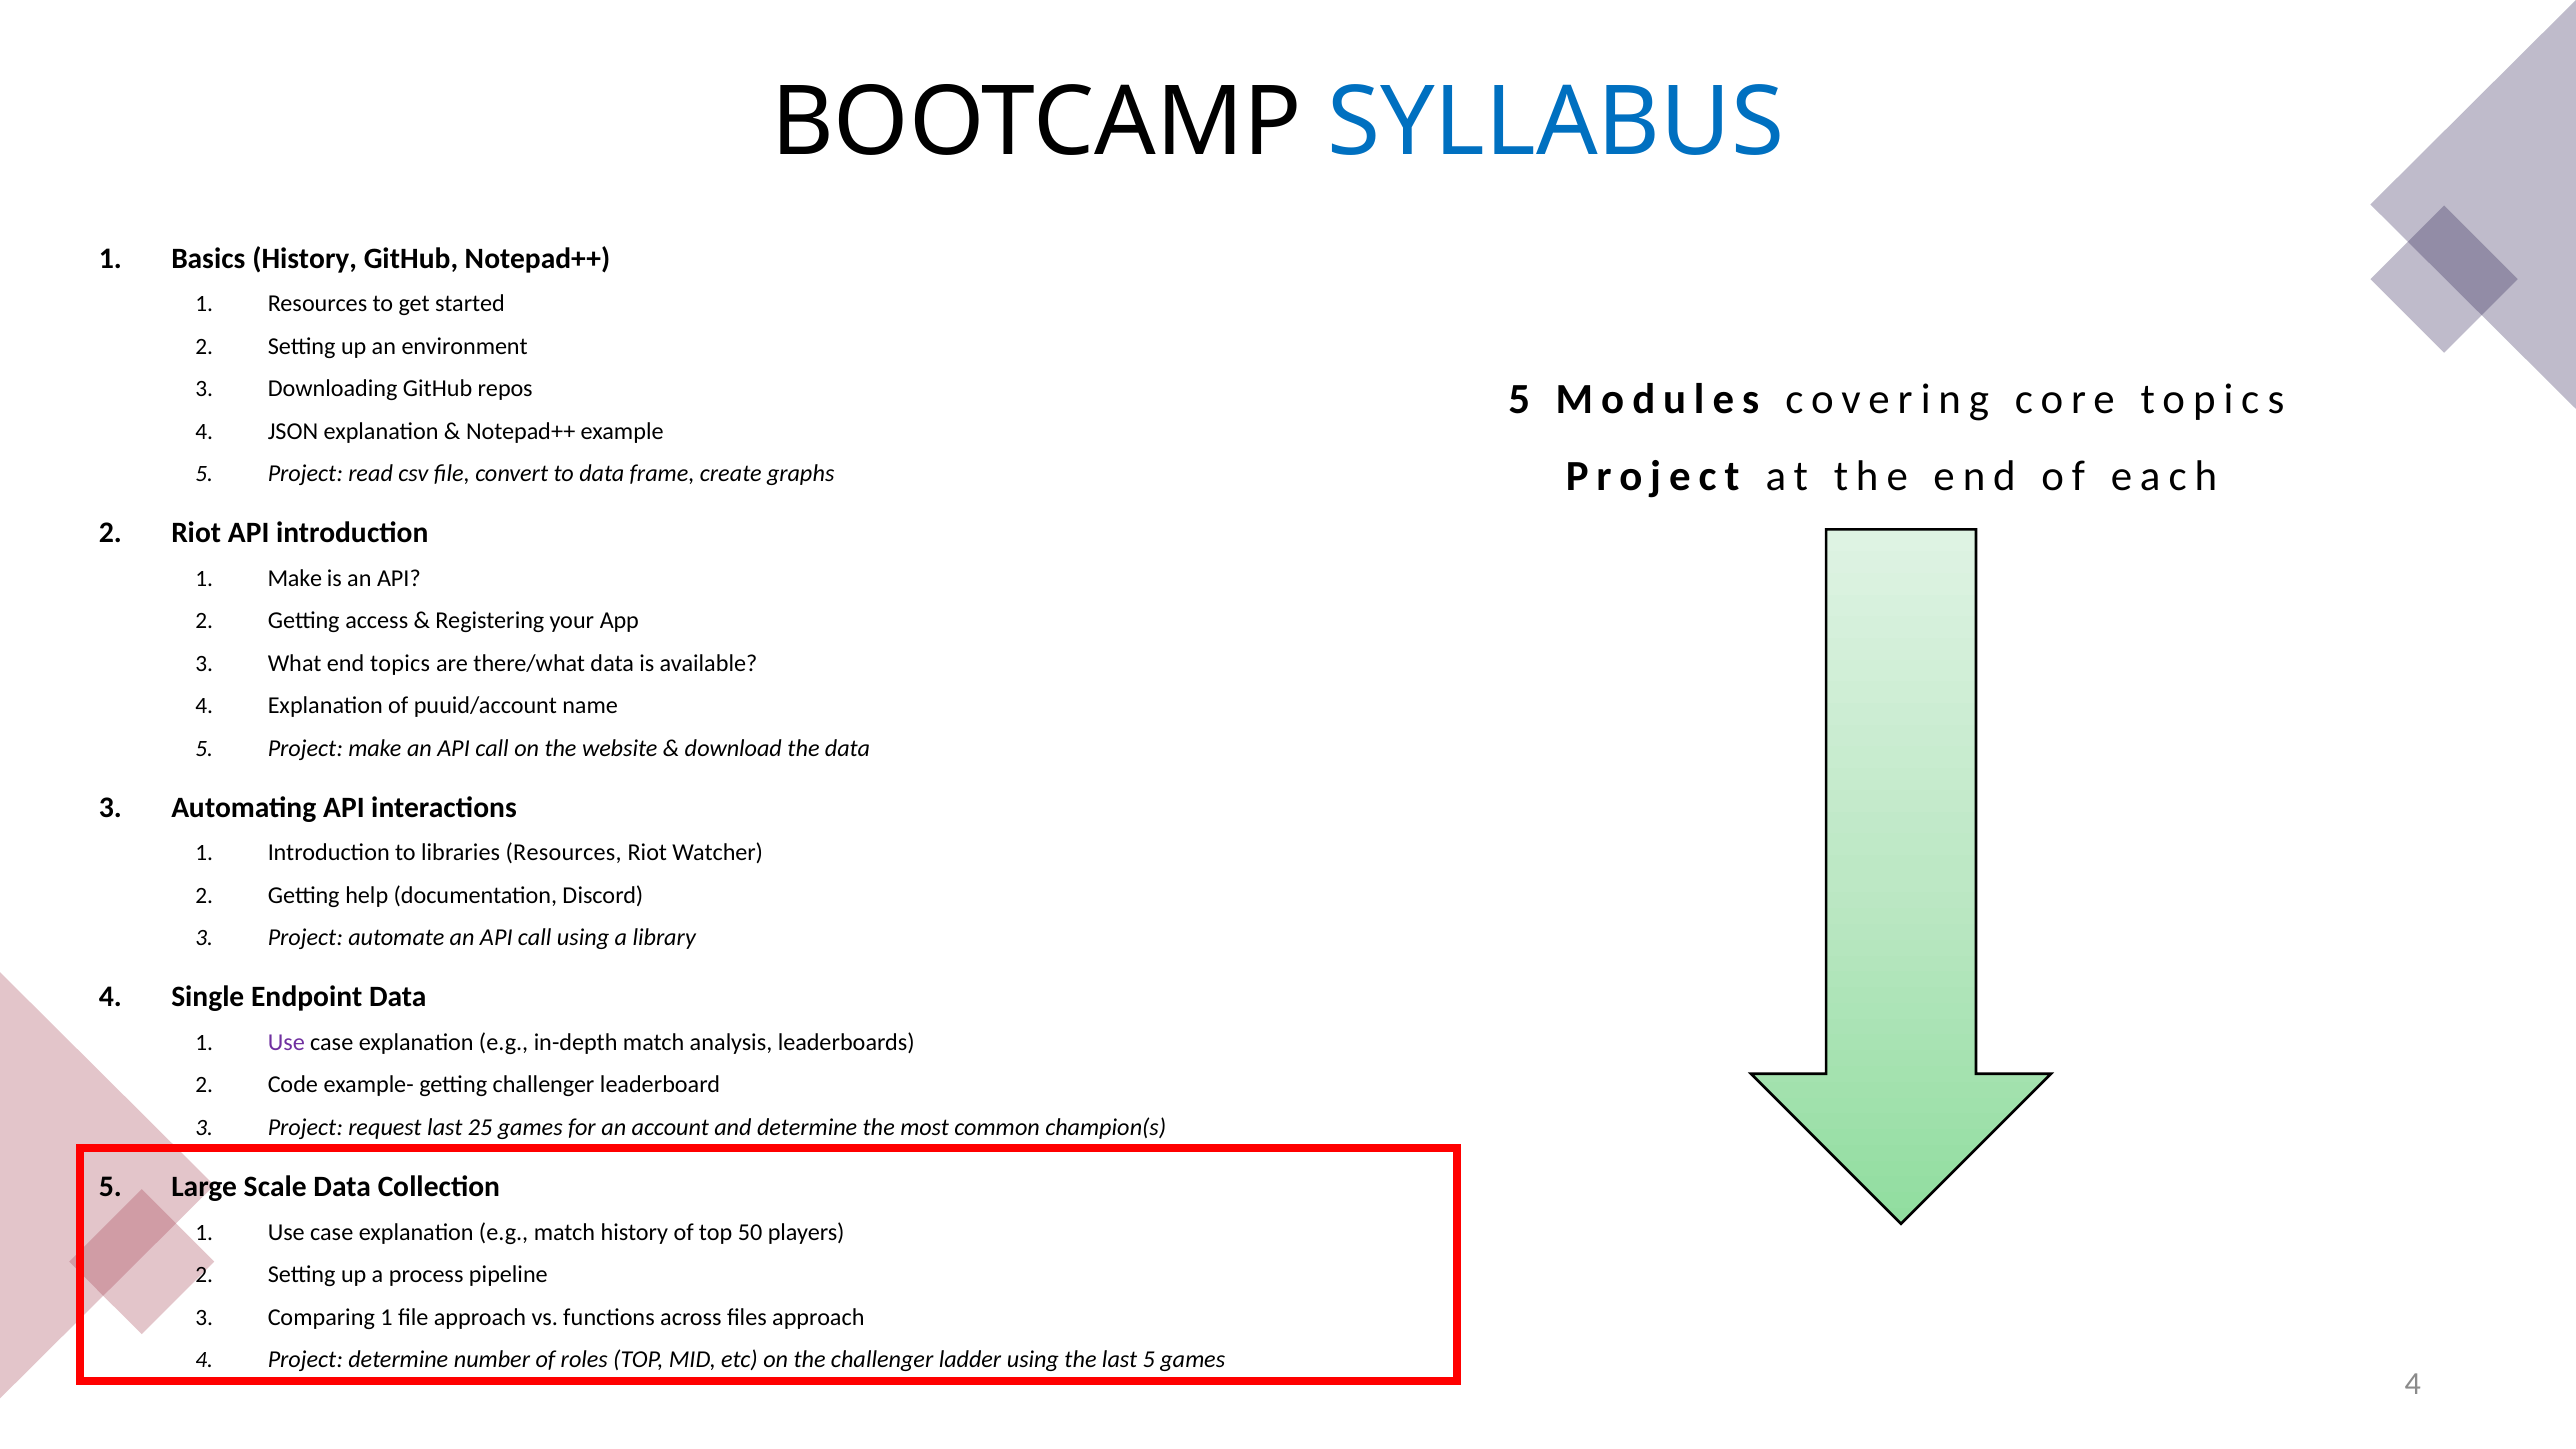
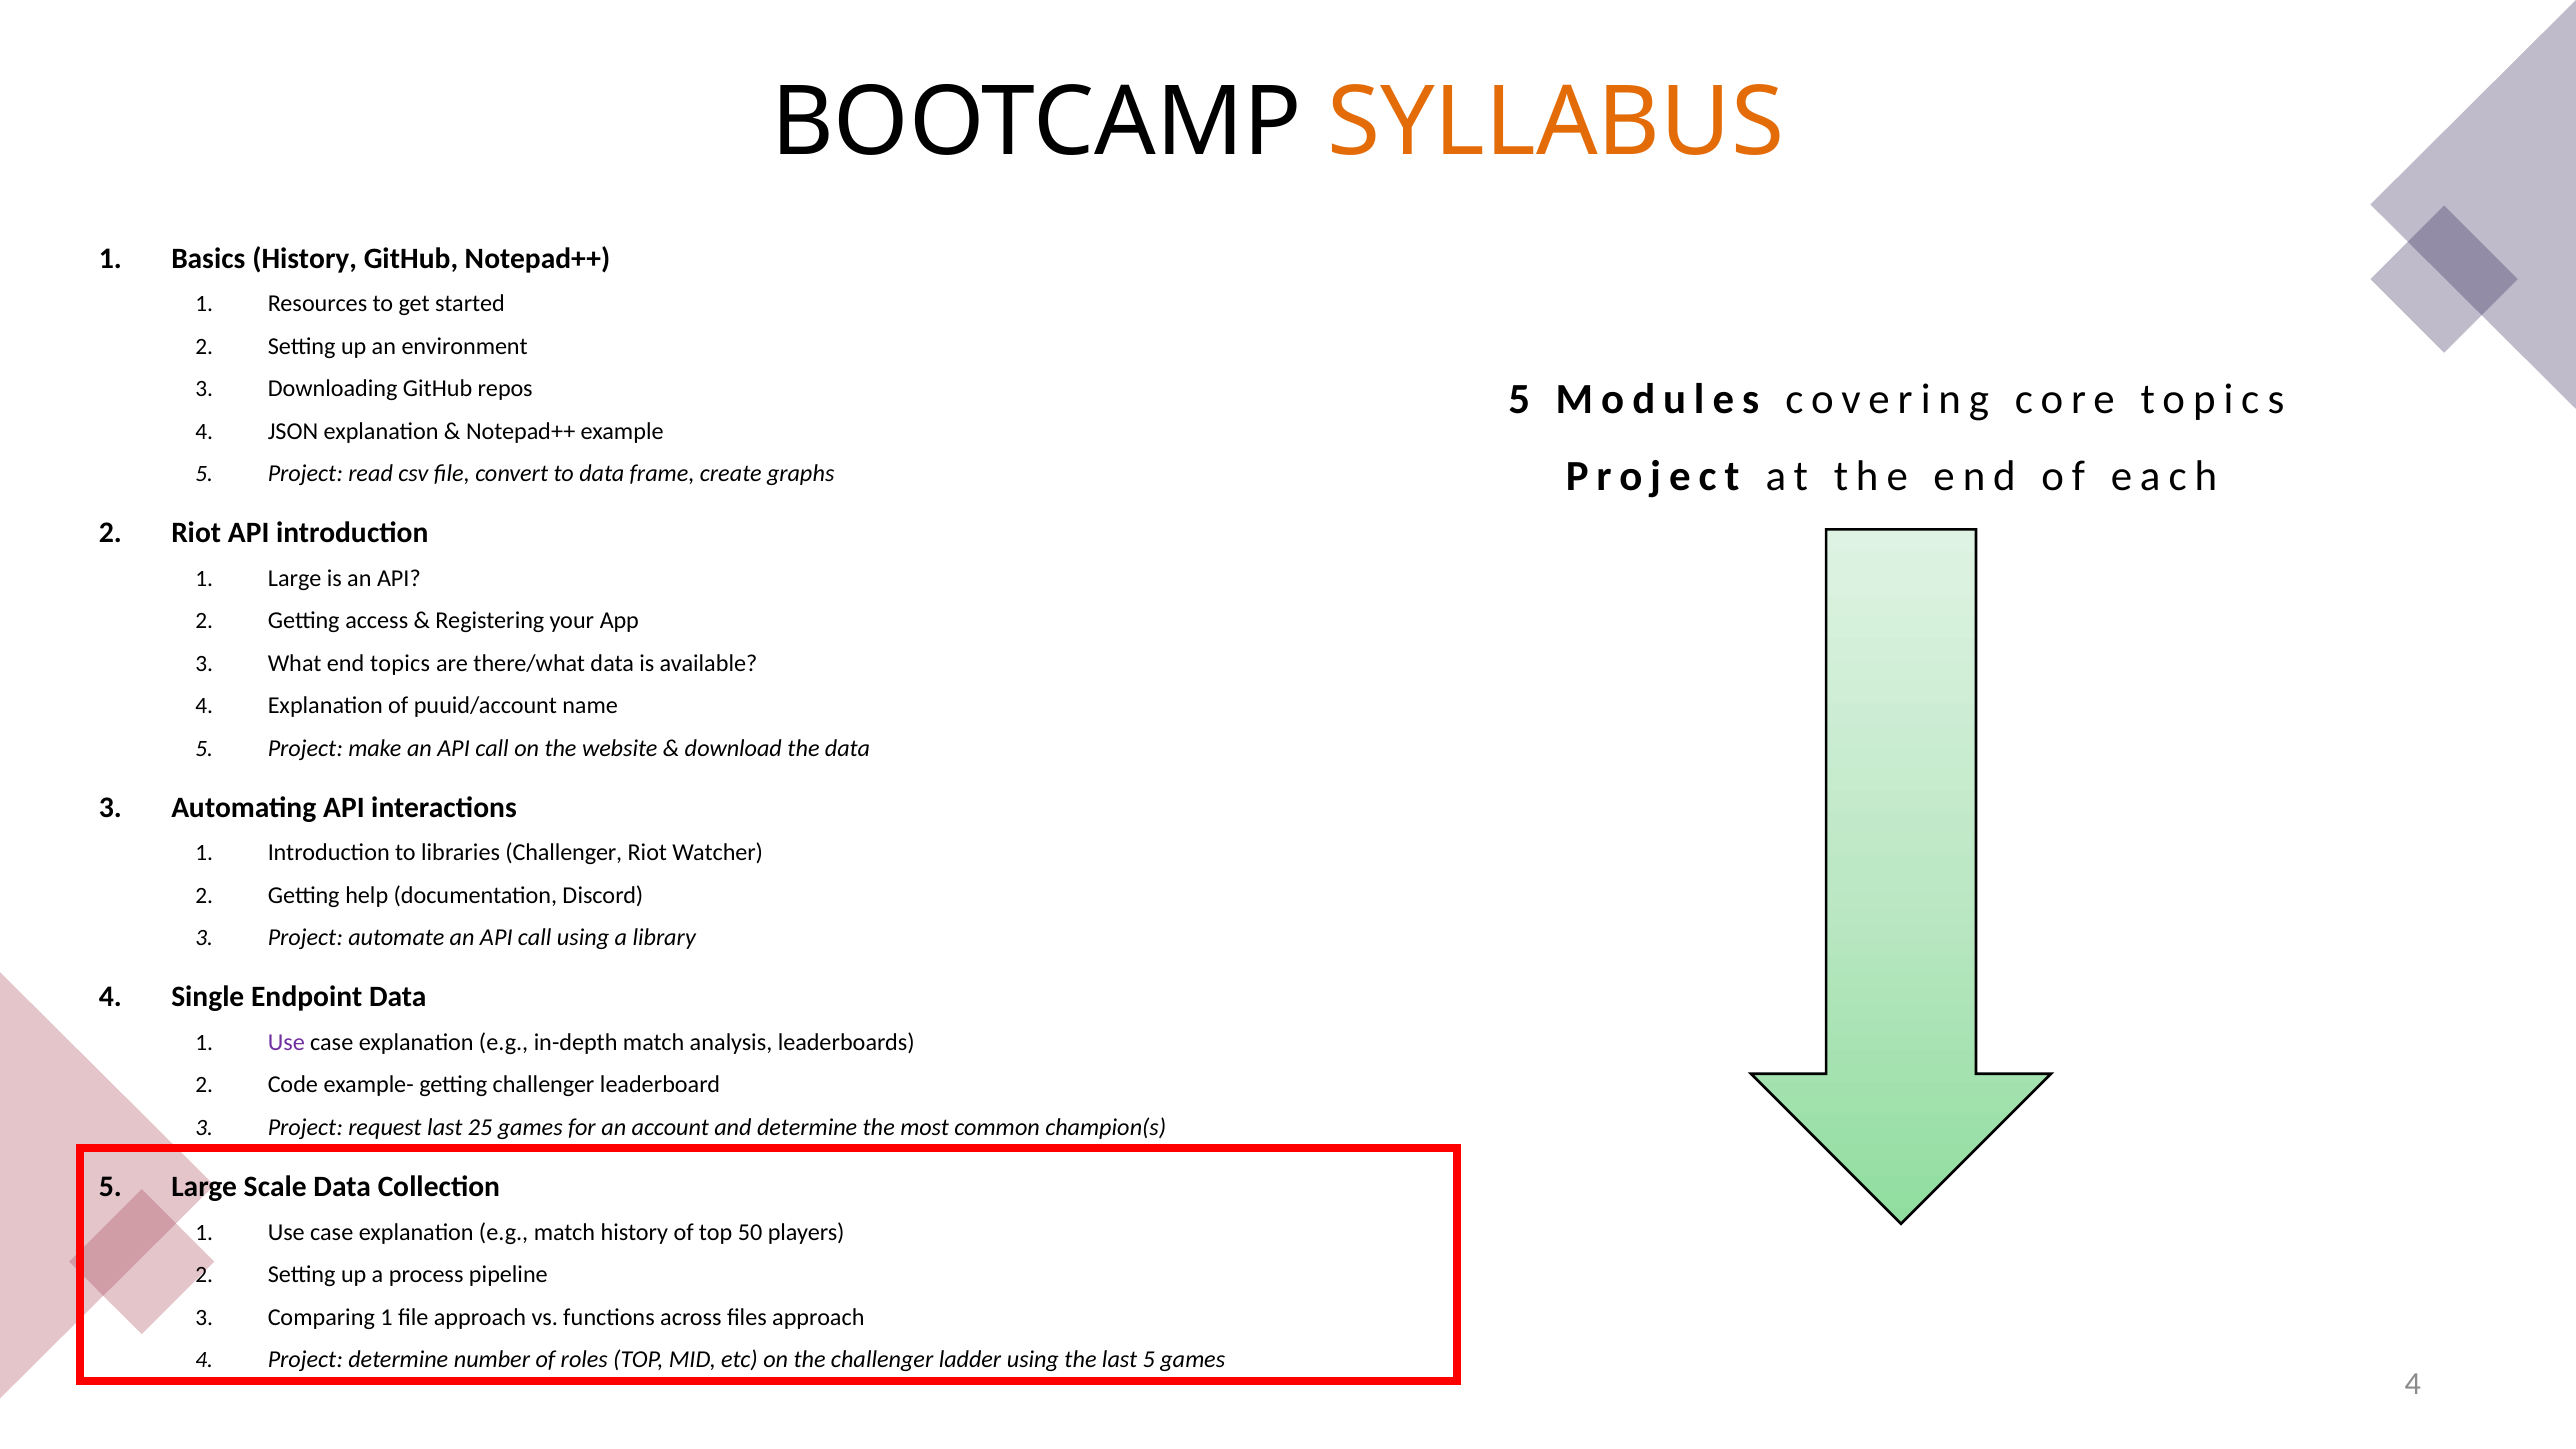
SYLLABUS colour: blue -> orange
1 Make: Make -> Large
libraries Resources: Resources -> Challenger
